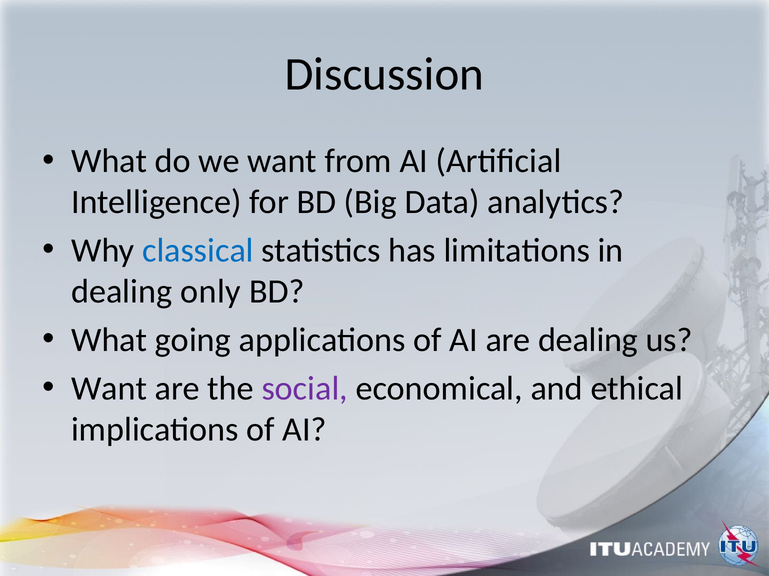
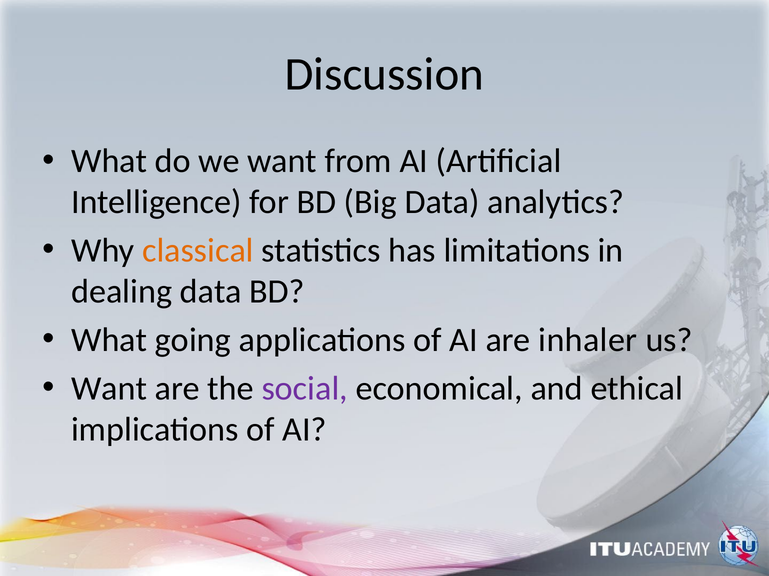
classical colour: blue -> orange
dealing only: only -> data
are dealing: dealing -> inhaler
